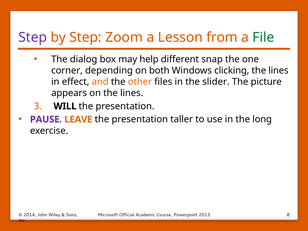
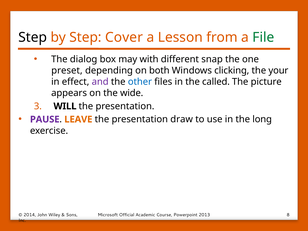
Step at (33, 37) colour: purple -> black
Zoom: Zoom -> Cover
help: help -> with
corner: corner -> preset
lines at (278, 70): lines -> your
and colour: orange -> purple
other colour: orange -> blue
slider: slider -> called
on the lines: lines -> wide
taller: taller -> draw
